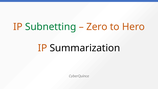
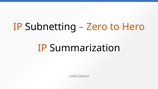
Subnetting colour: green -> black
